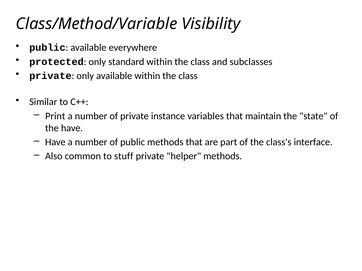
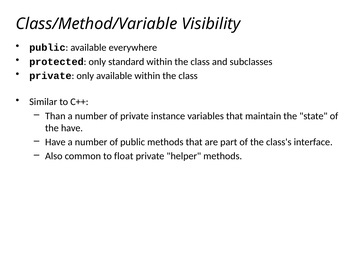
Print: Print -> Than
stuff: stuff -> float
